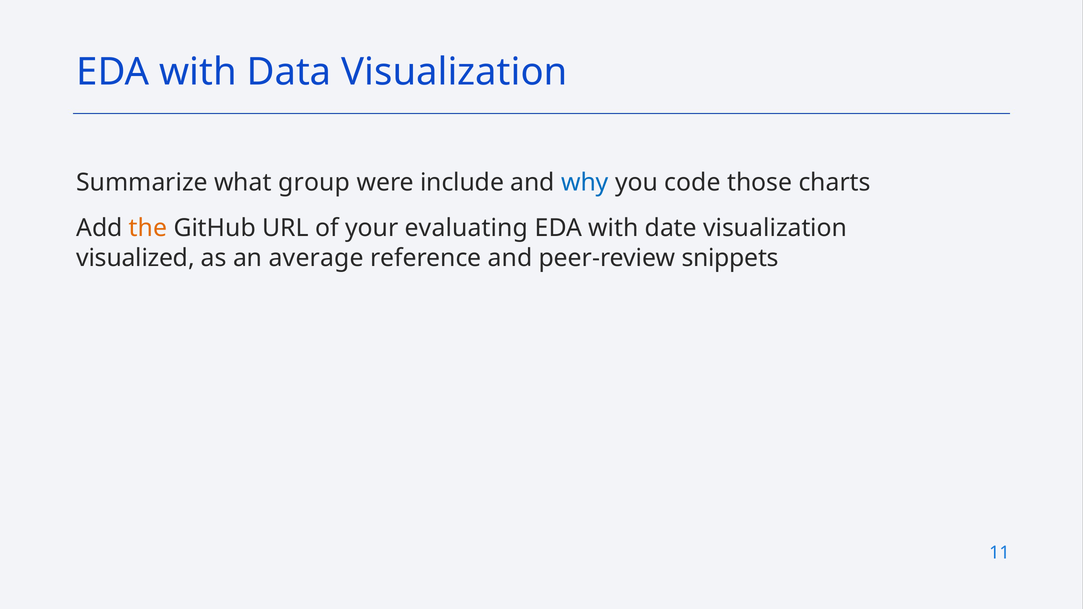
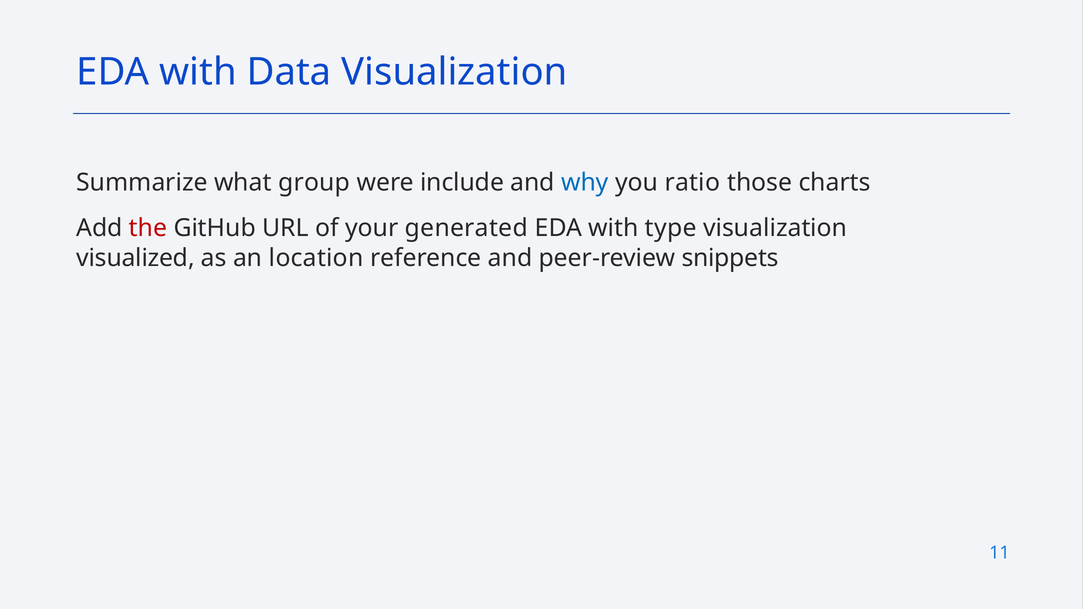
code: code -> ratio
the colour: orange -> red
evaluating: evaluating -> generated
date: date -> type
average: average -> location
